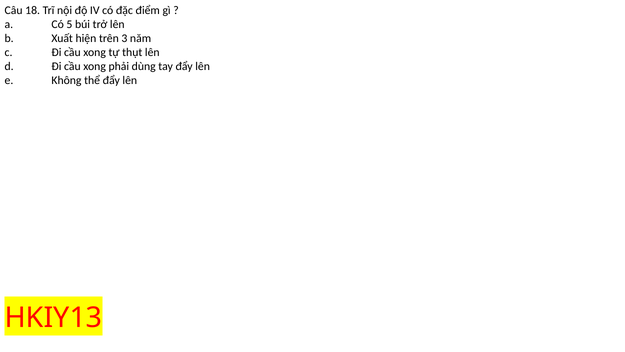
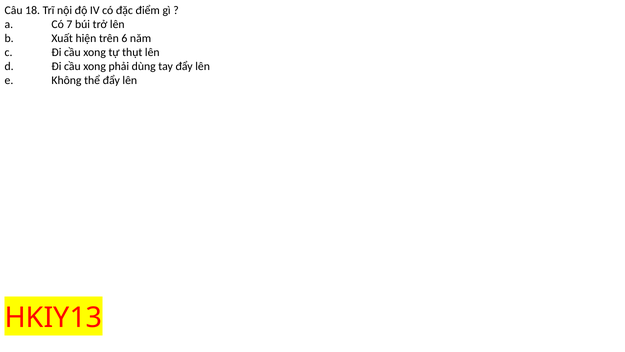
5: 5 -> 7
3: 3 -> 6
